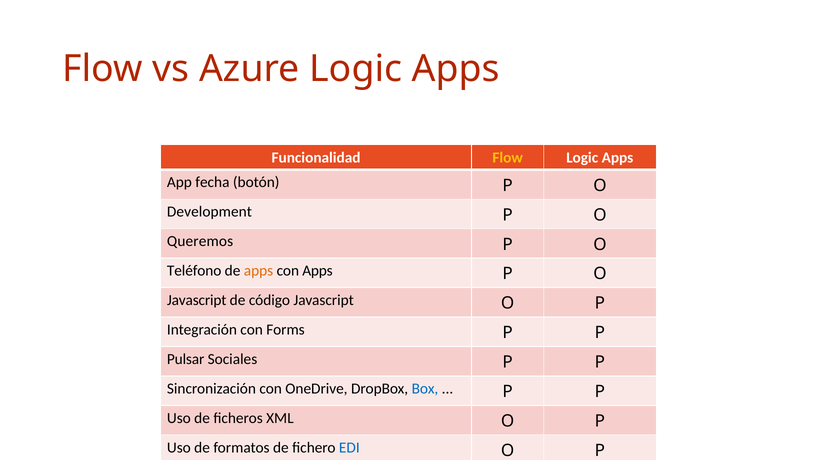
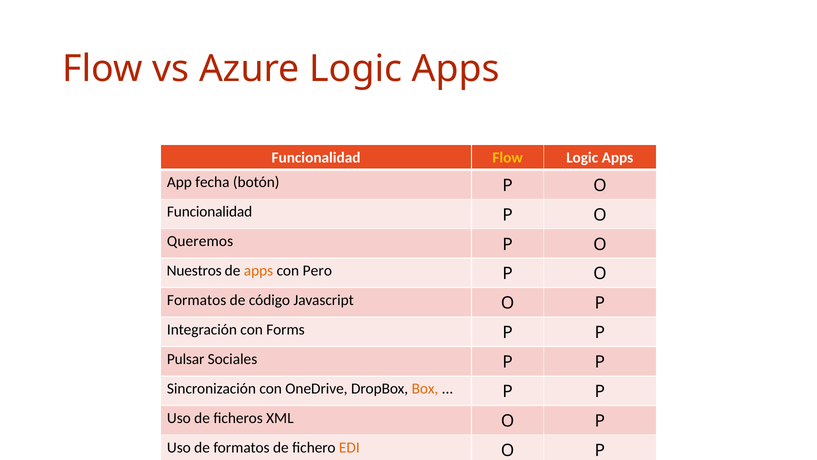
Development at (209, 212): Development -> Funcionalidad
Teléfono: Teléfono -> Nuestros
con Apps: Apps -> Pero
Javascript at (197, 300): Javascript -> Formatos
Box colour: blue -> orange
EDI colour: blue -> orange
